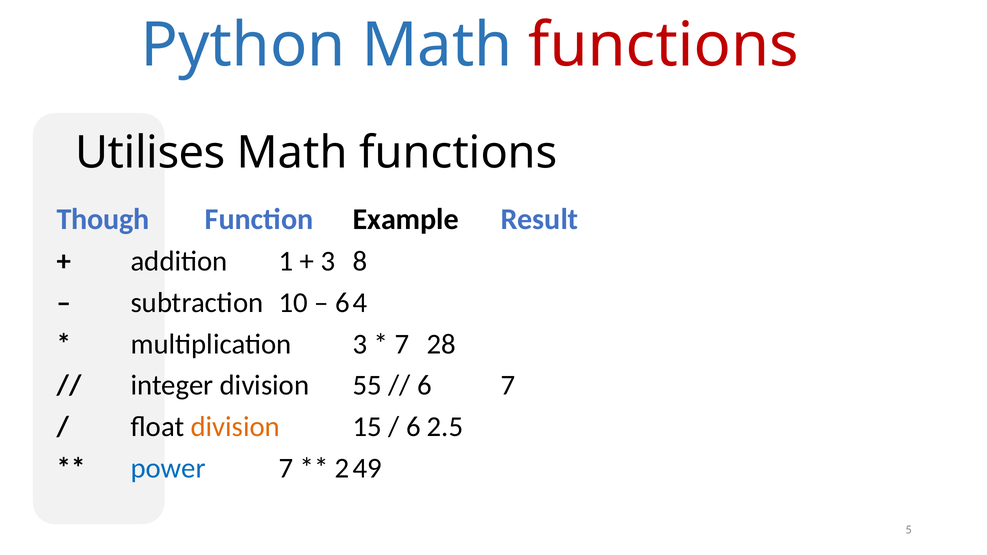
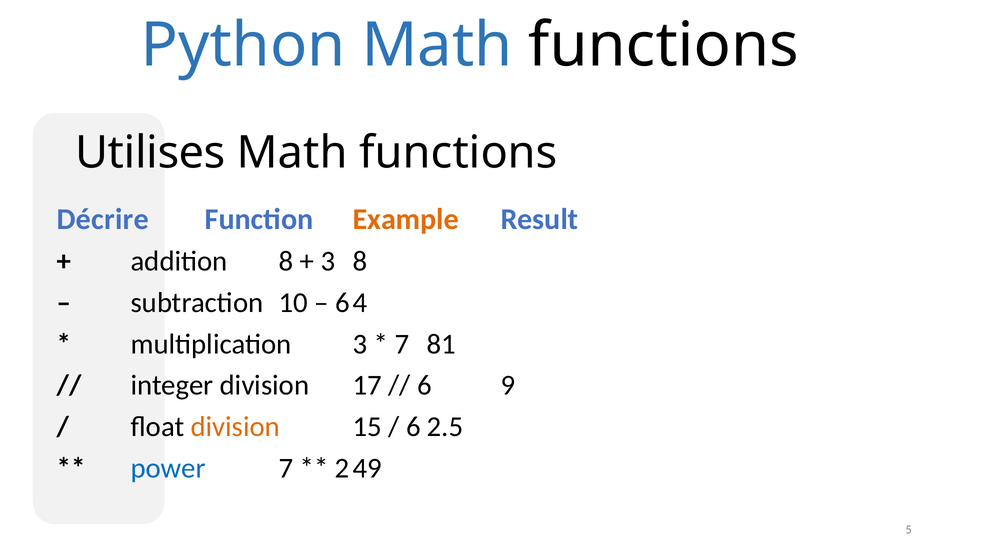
functions at (664, 45) colour: red -> black
Though: Though -> Décrire
Example colour: black -> orange
addition 1: 1 -> 8
28: 28 -> 81
55: 55 -> 17
6 7: 7 -> 9
